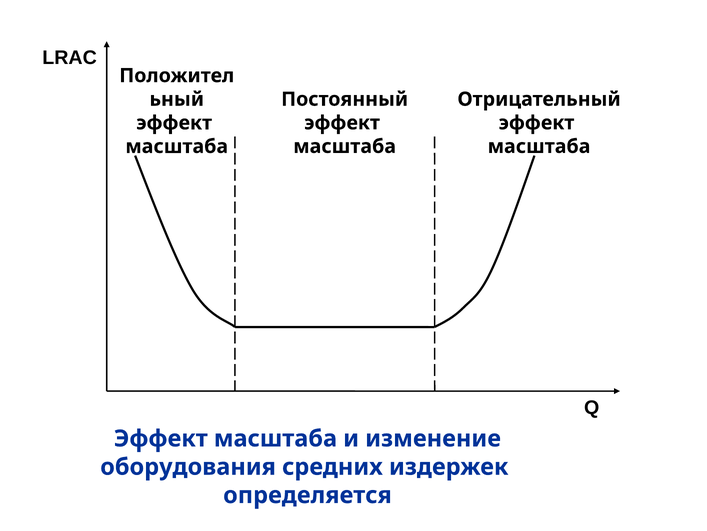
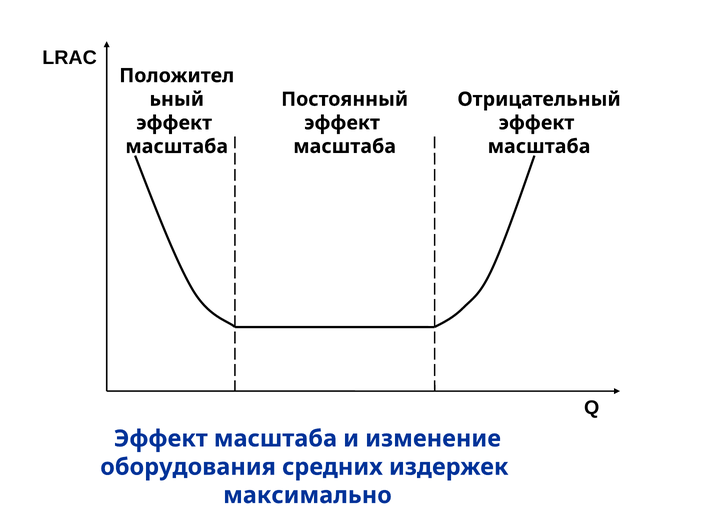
определяется: определяется -> максимально
